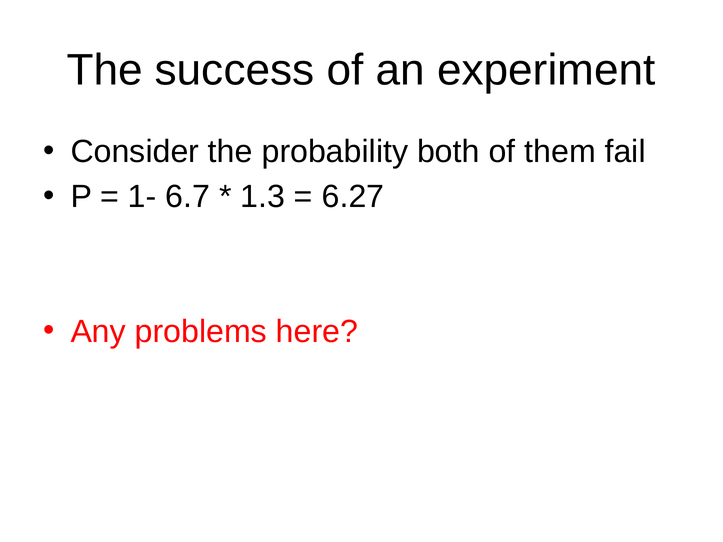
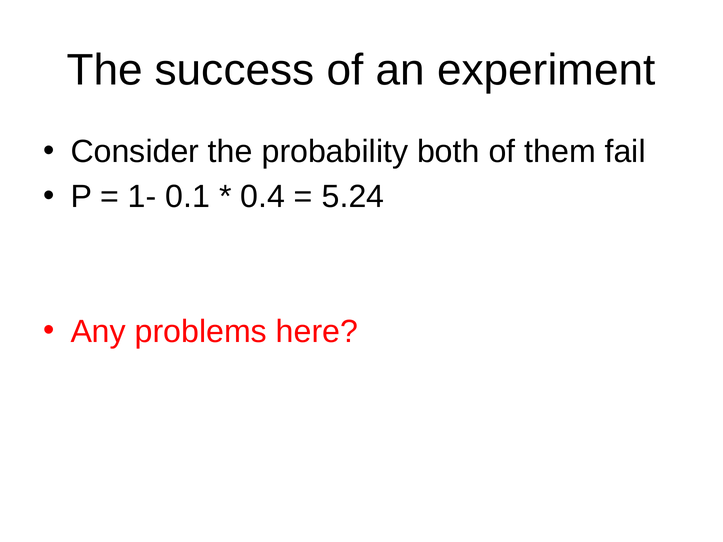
6.7: 6.7 -> 0.1
1.3: 1.3 -> 0.4
6.27: 6.27 -> 5.24
